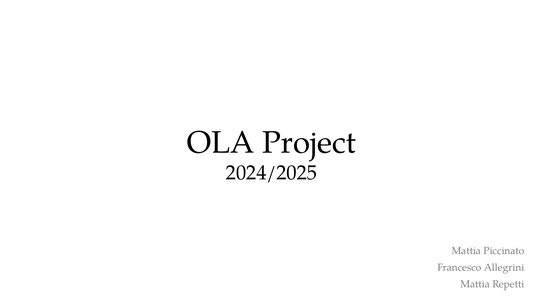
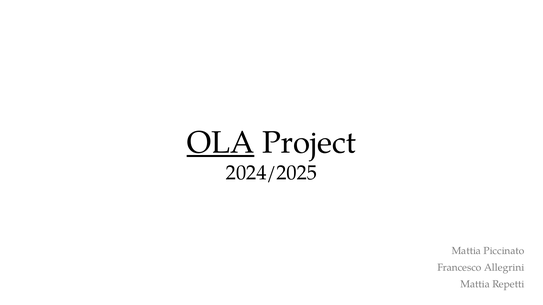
OLA underline: none -> present
